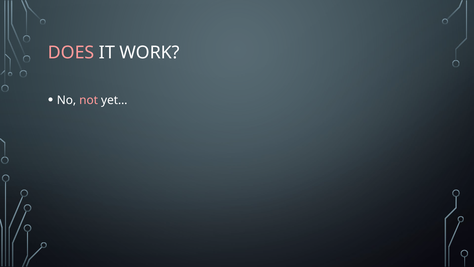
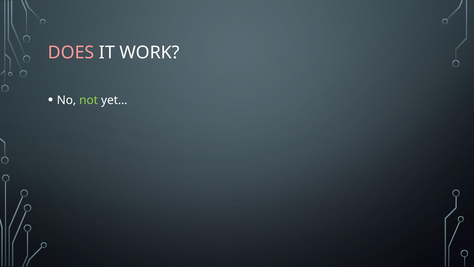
not colour: pink -> light green
